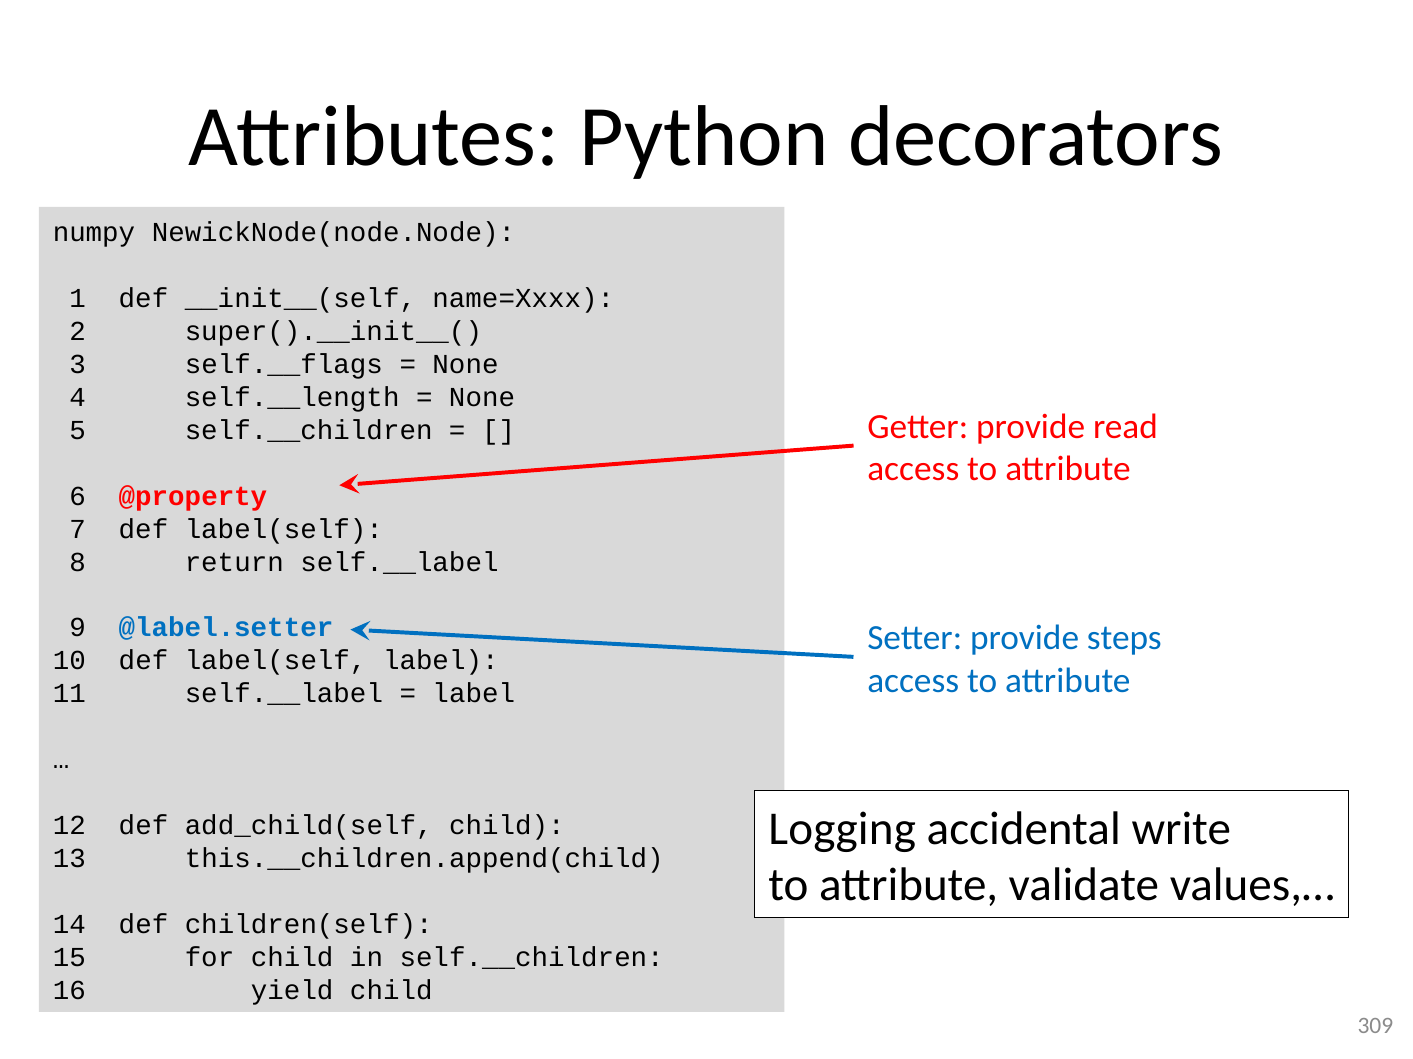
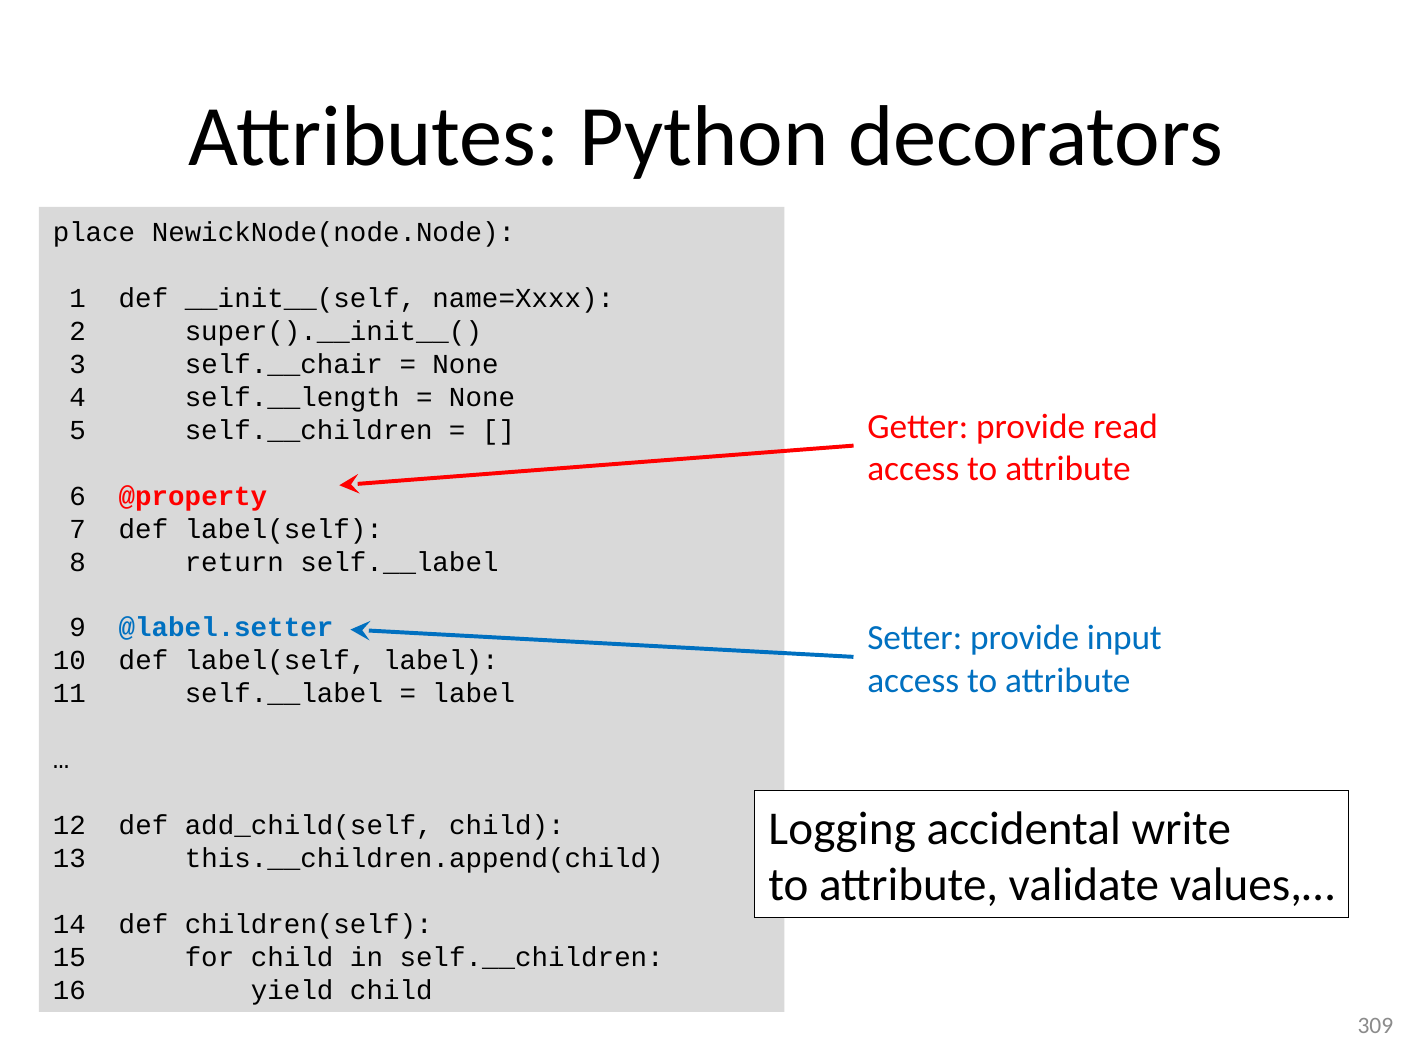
numpy: numpy -> place
self.__flags: self.__flags -> self.__chair
steps: steps -> input
